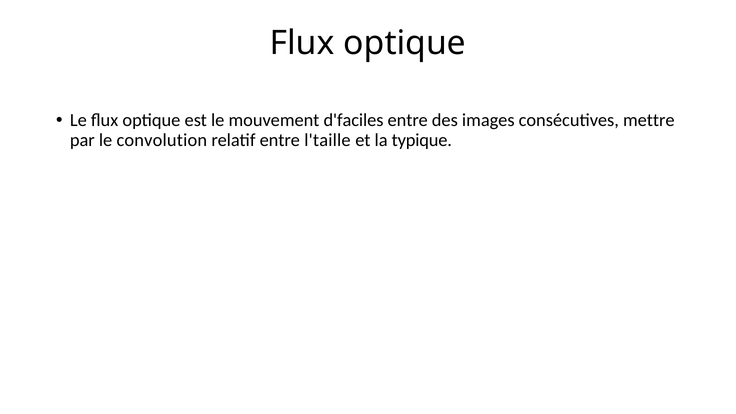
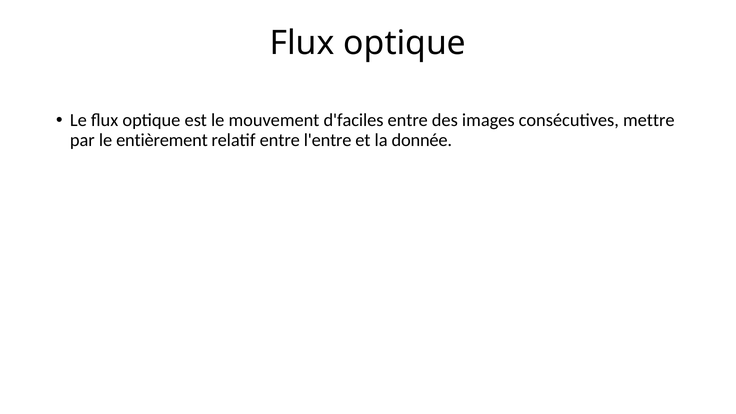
convolution: convolution -> entièrement
l'taille: l'taille -> l'entre
typique: typique -> donnée
